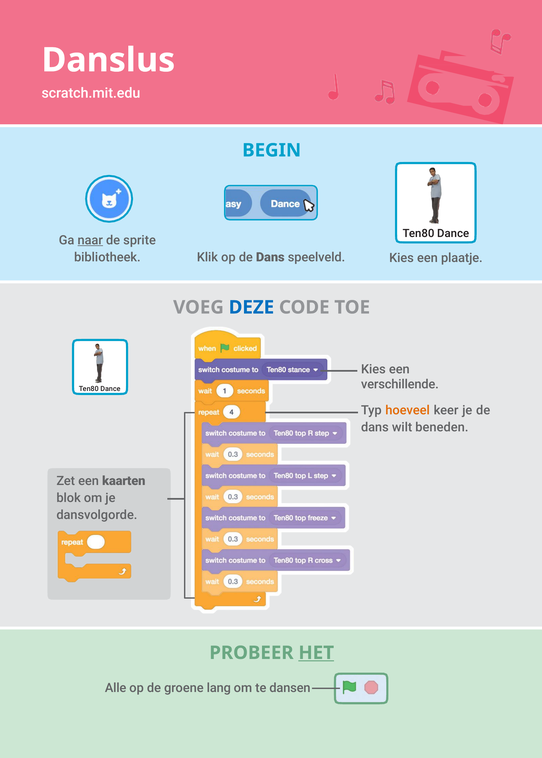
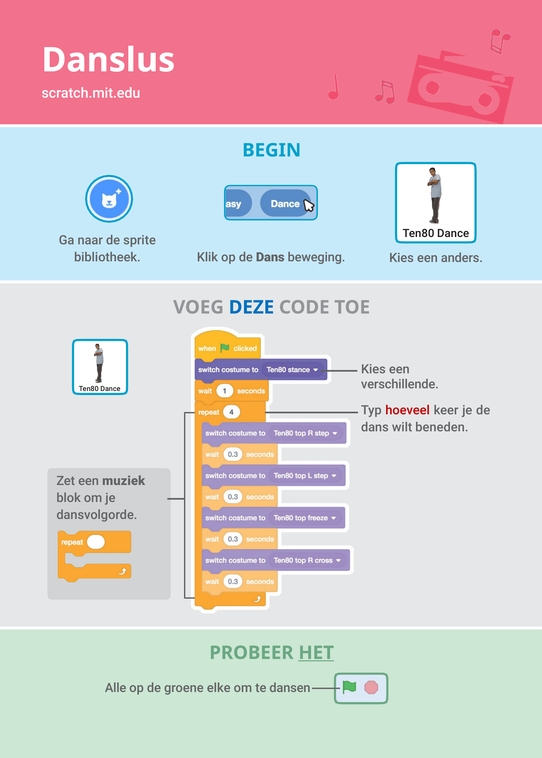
naar underline: present -> none
speelveld: speelveld -> beweging
plaatje: plaatje -> anders
hoeveel colour: orange -> red
kaarten: kaarten -> muziek
lang: lang -> elke
